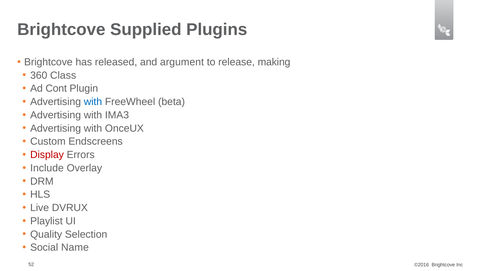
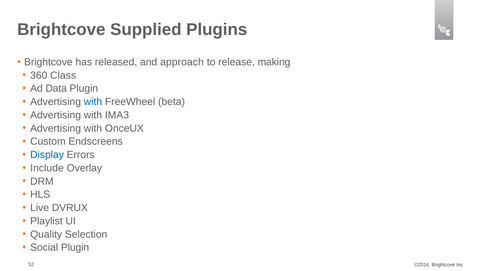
argument: argument -> approach
Cont: Cont -> Data
Display colour: red -> blue
Social Name: Name -> Plugin
